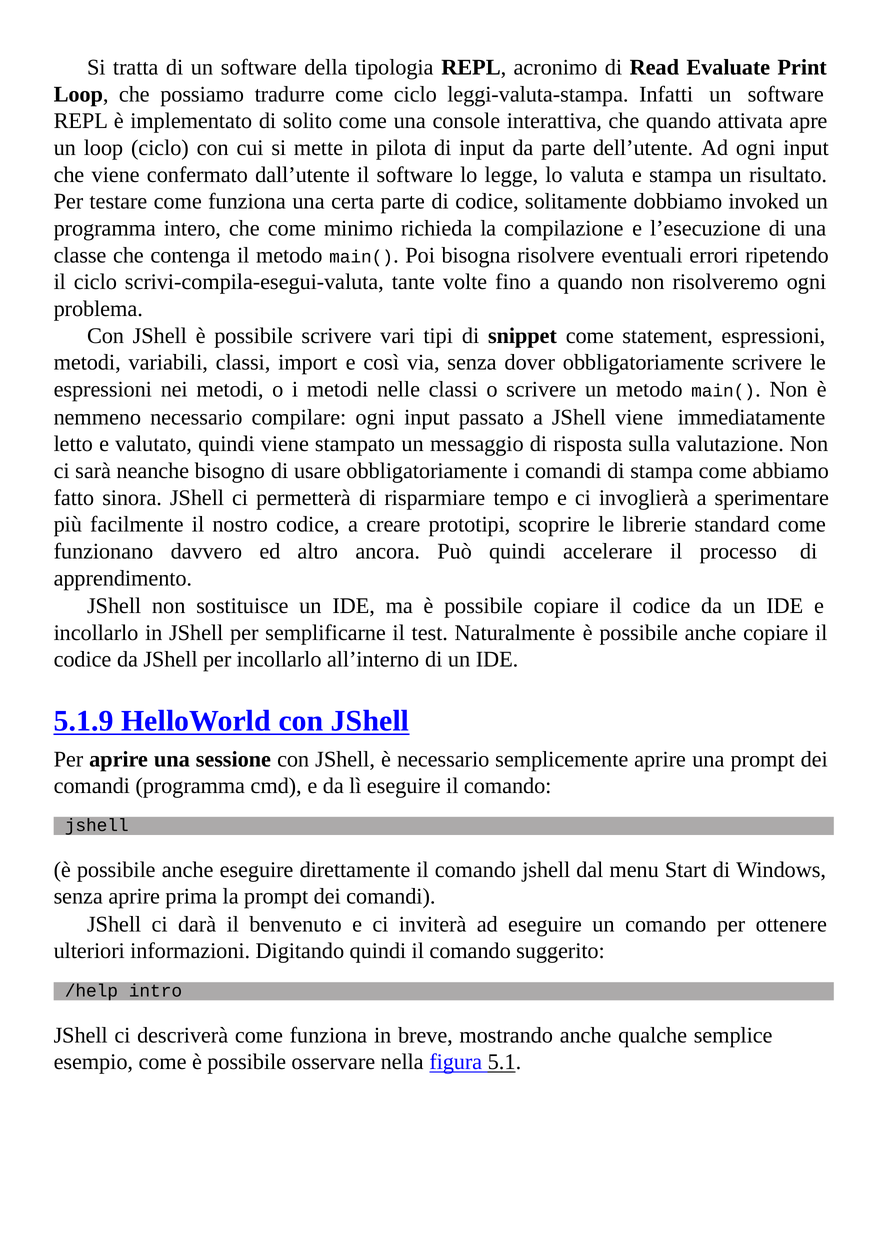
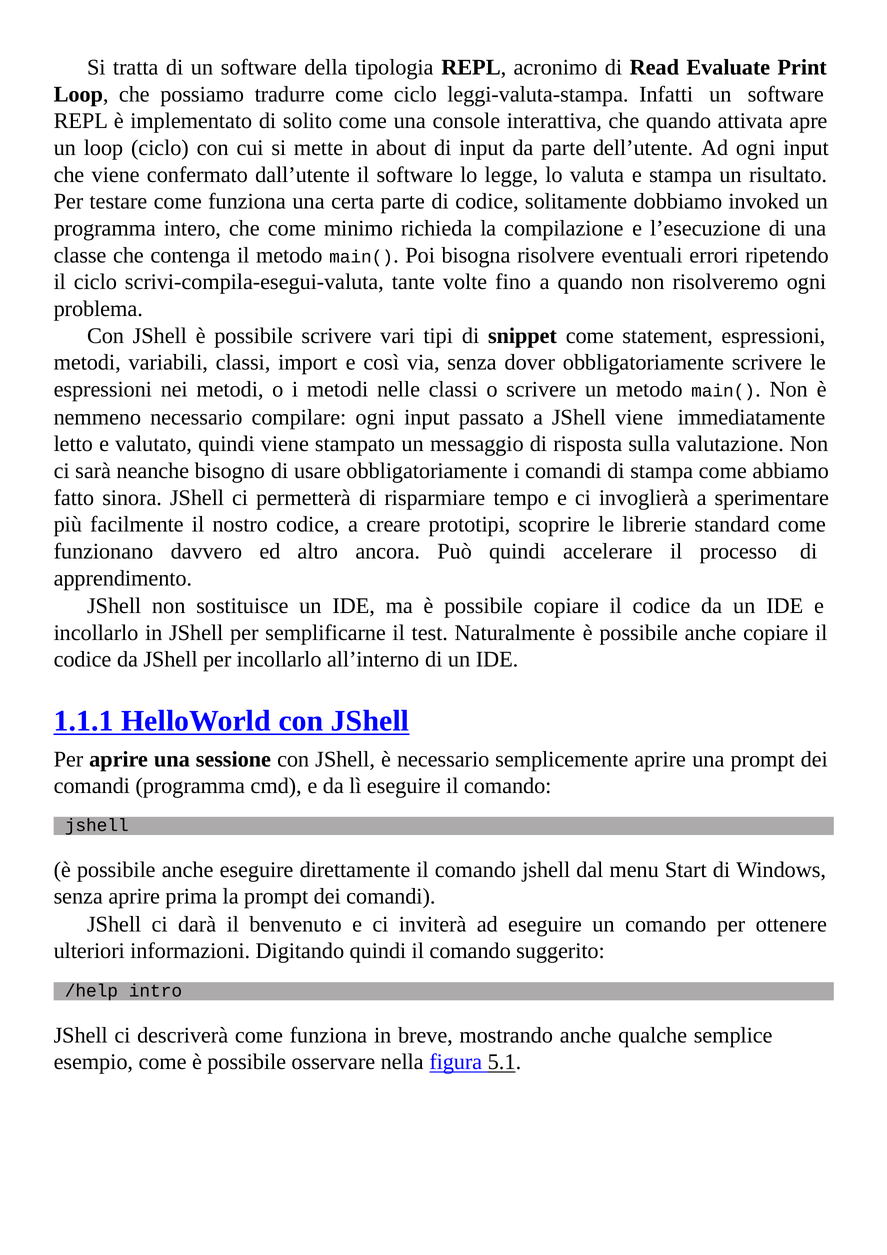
pilota: pilota -> about
5.1.9: 5.1.9 -> 1.1.1
